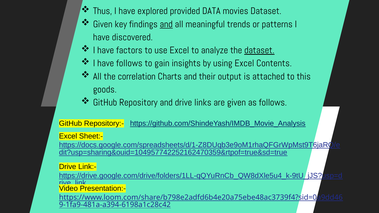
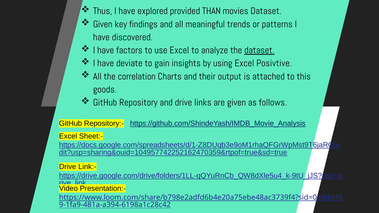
DATA: DATA -> THAN
and at (166, 24) underline: present -> none
have follows: follows -> deviate
Contents: Contents -> Posivtive
